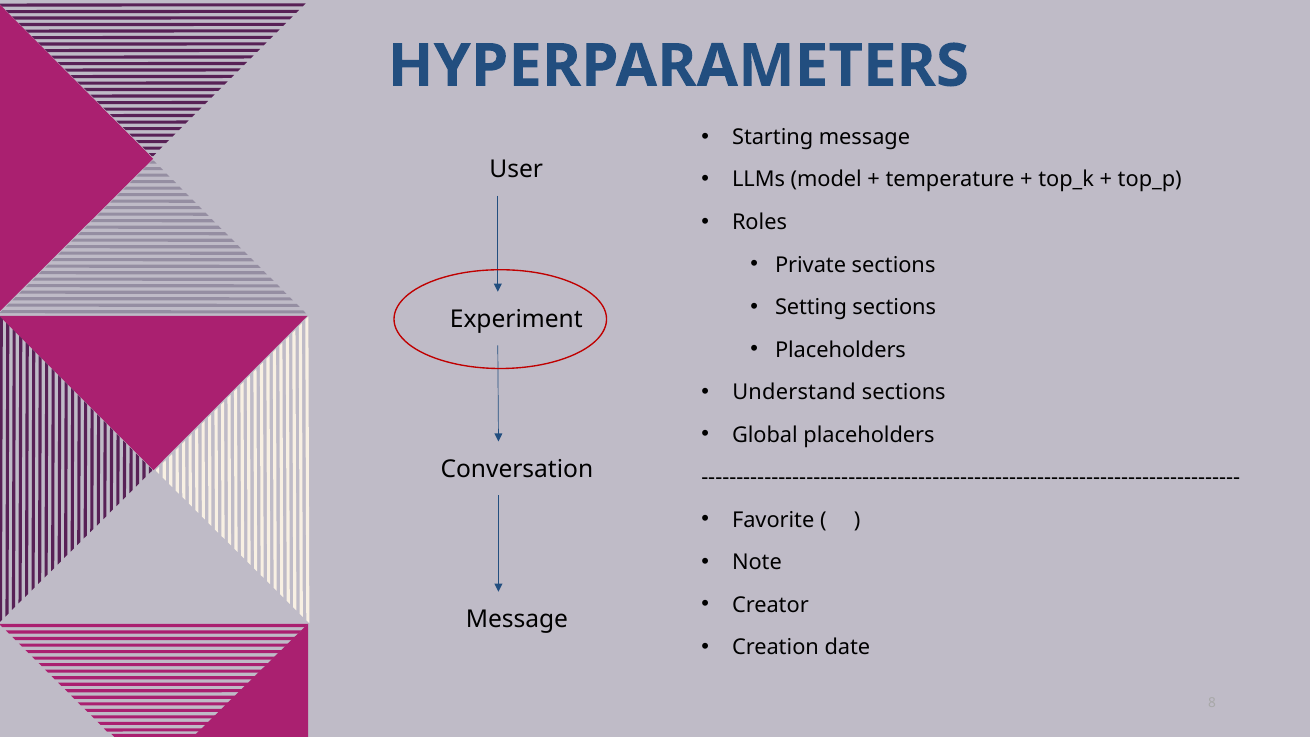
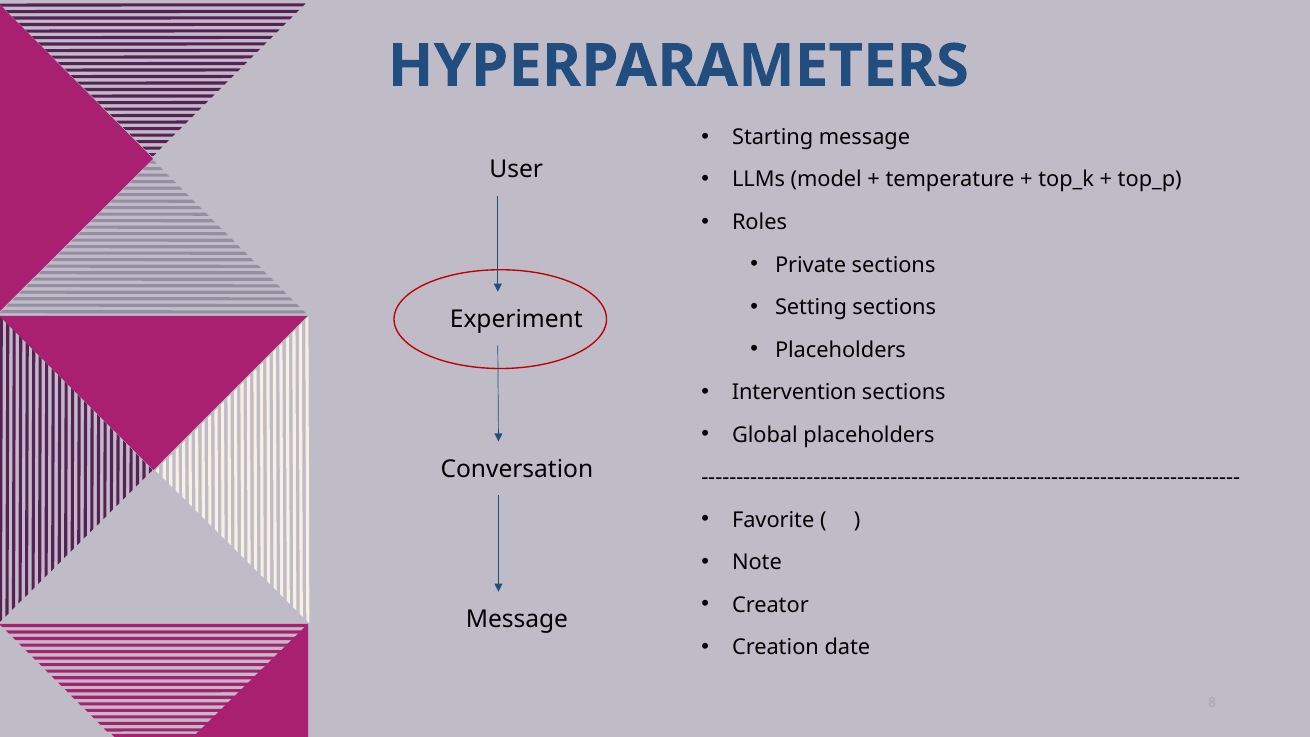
Understand: Understand -> Intervention
